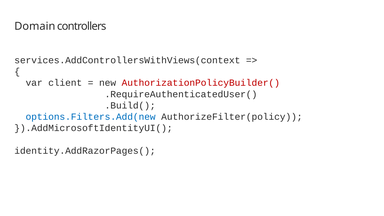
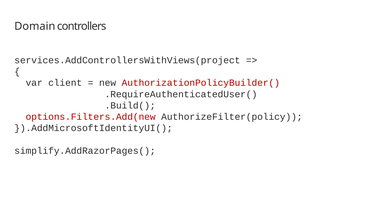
services.AddControllersWithViews(context: services.AddControllersWithViews(context -> services.AddControllersWithViews(project
options.Filters.Add(new colour: blue -> red
identity.AddRazorPages(: identity.AddRazorPages( -> simplify.AddRazorPages(
